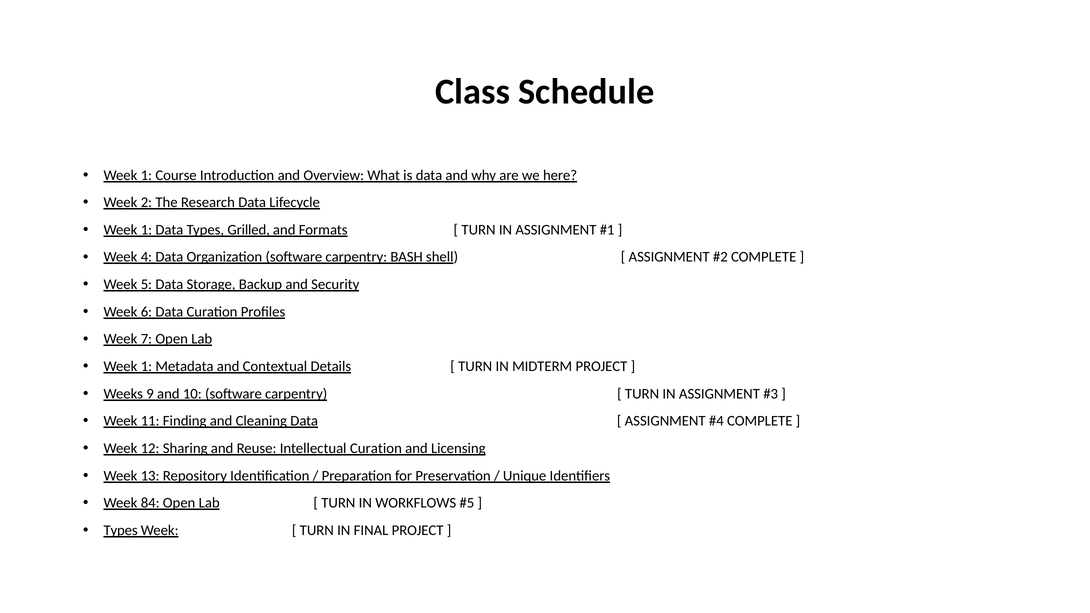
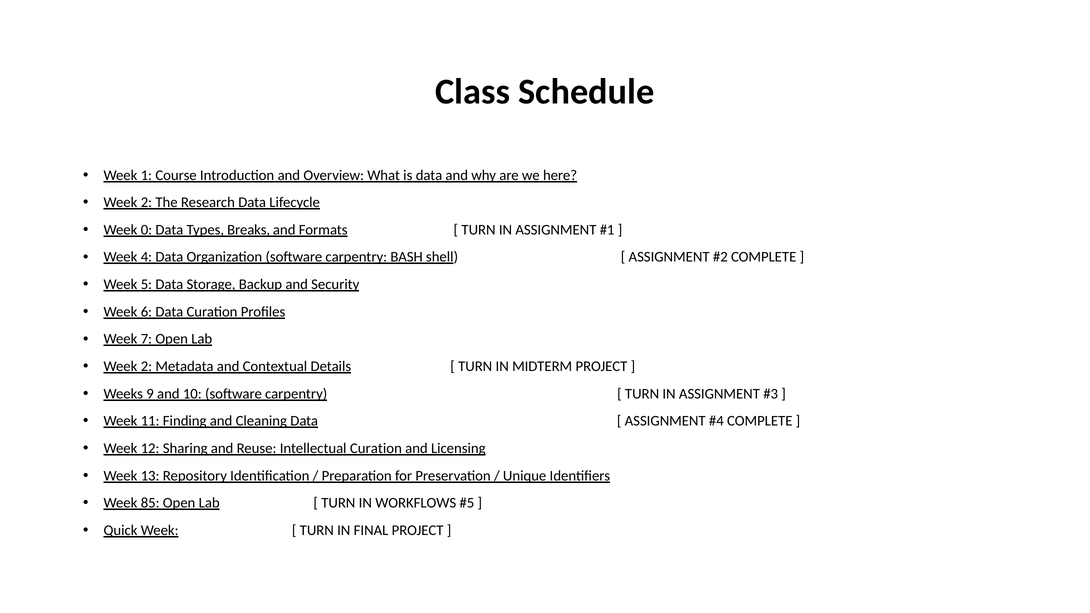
1 at (146, 230): 1 -> 0
Grilled: Grilled -> Breaks
1 at (146, 366): 1 -> 2
84: 84 -> 85
Types at (121, 530): Types -> Quick
